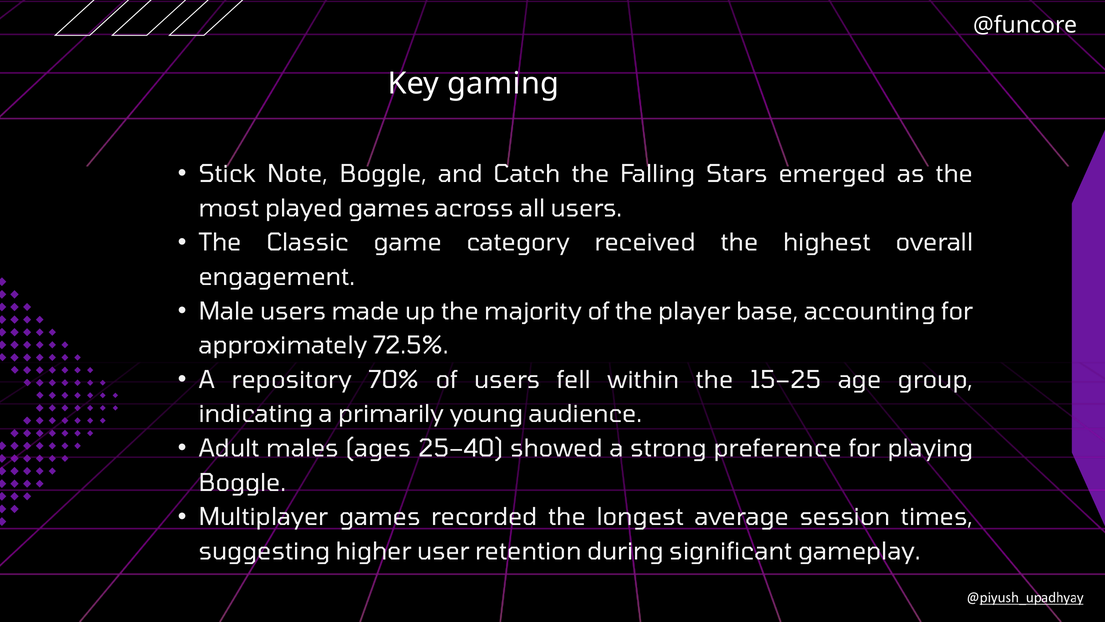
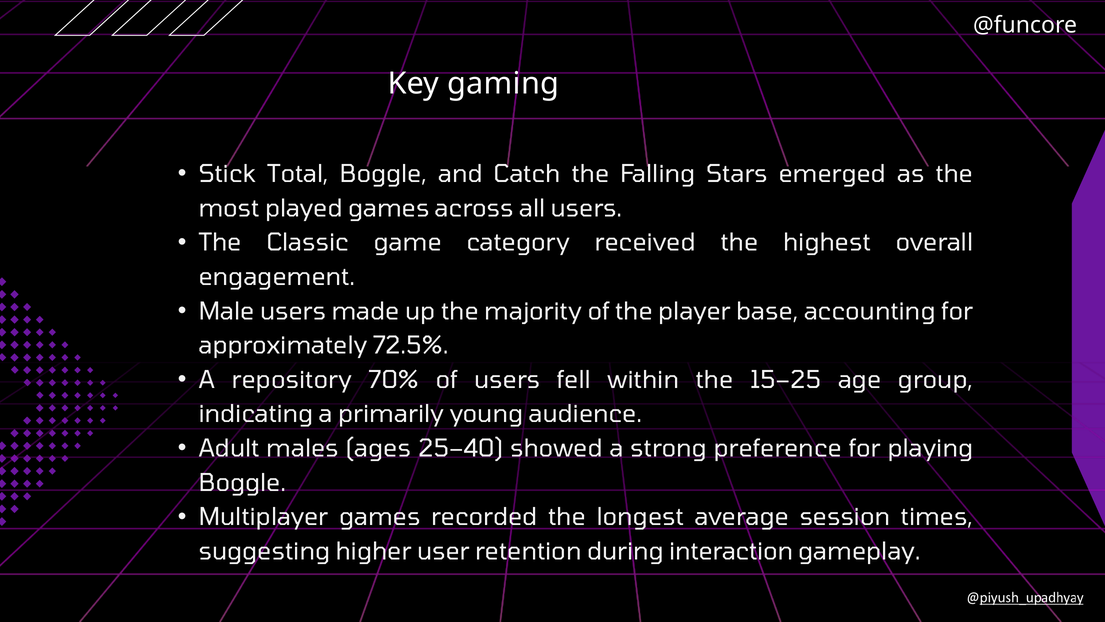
Note: Note -> Total
significant: significant -> interaction
